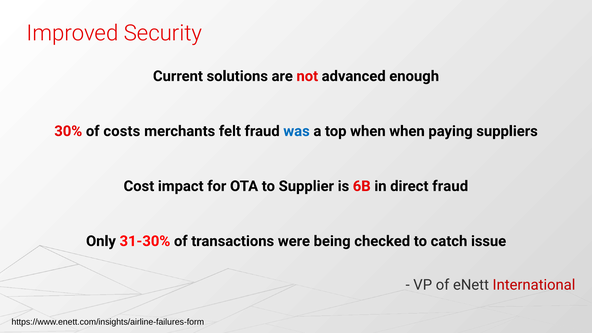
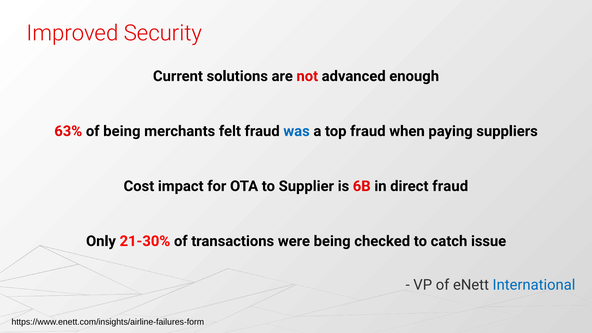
30%: 30% -> 63%
of costs: costs -> being
top when: when -> fraud
31-30%: 31-30% -> 21-30%
International colour: red -> blue
